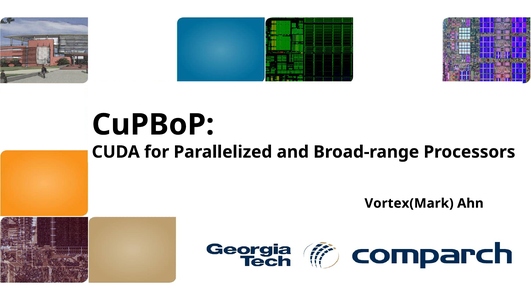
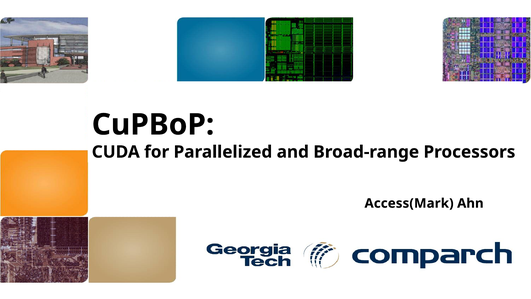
Vortex(Mark: Vortex(Mark -> Access(Mark
